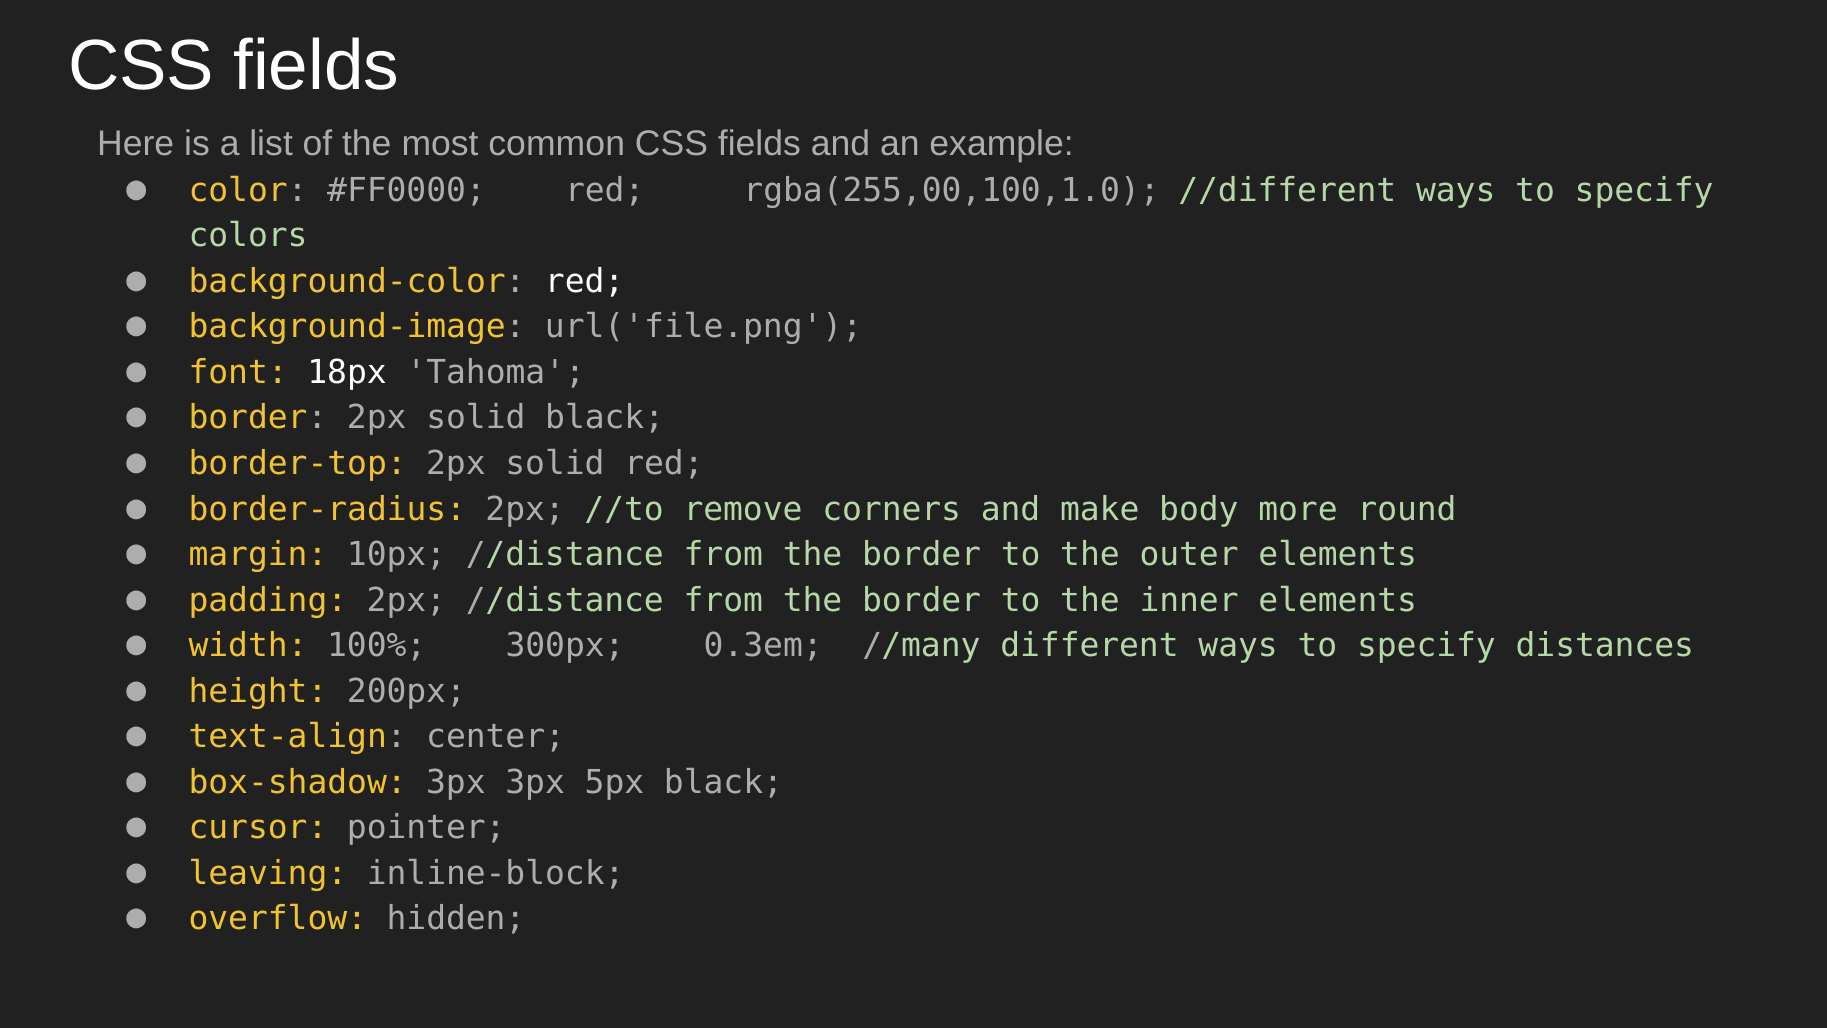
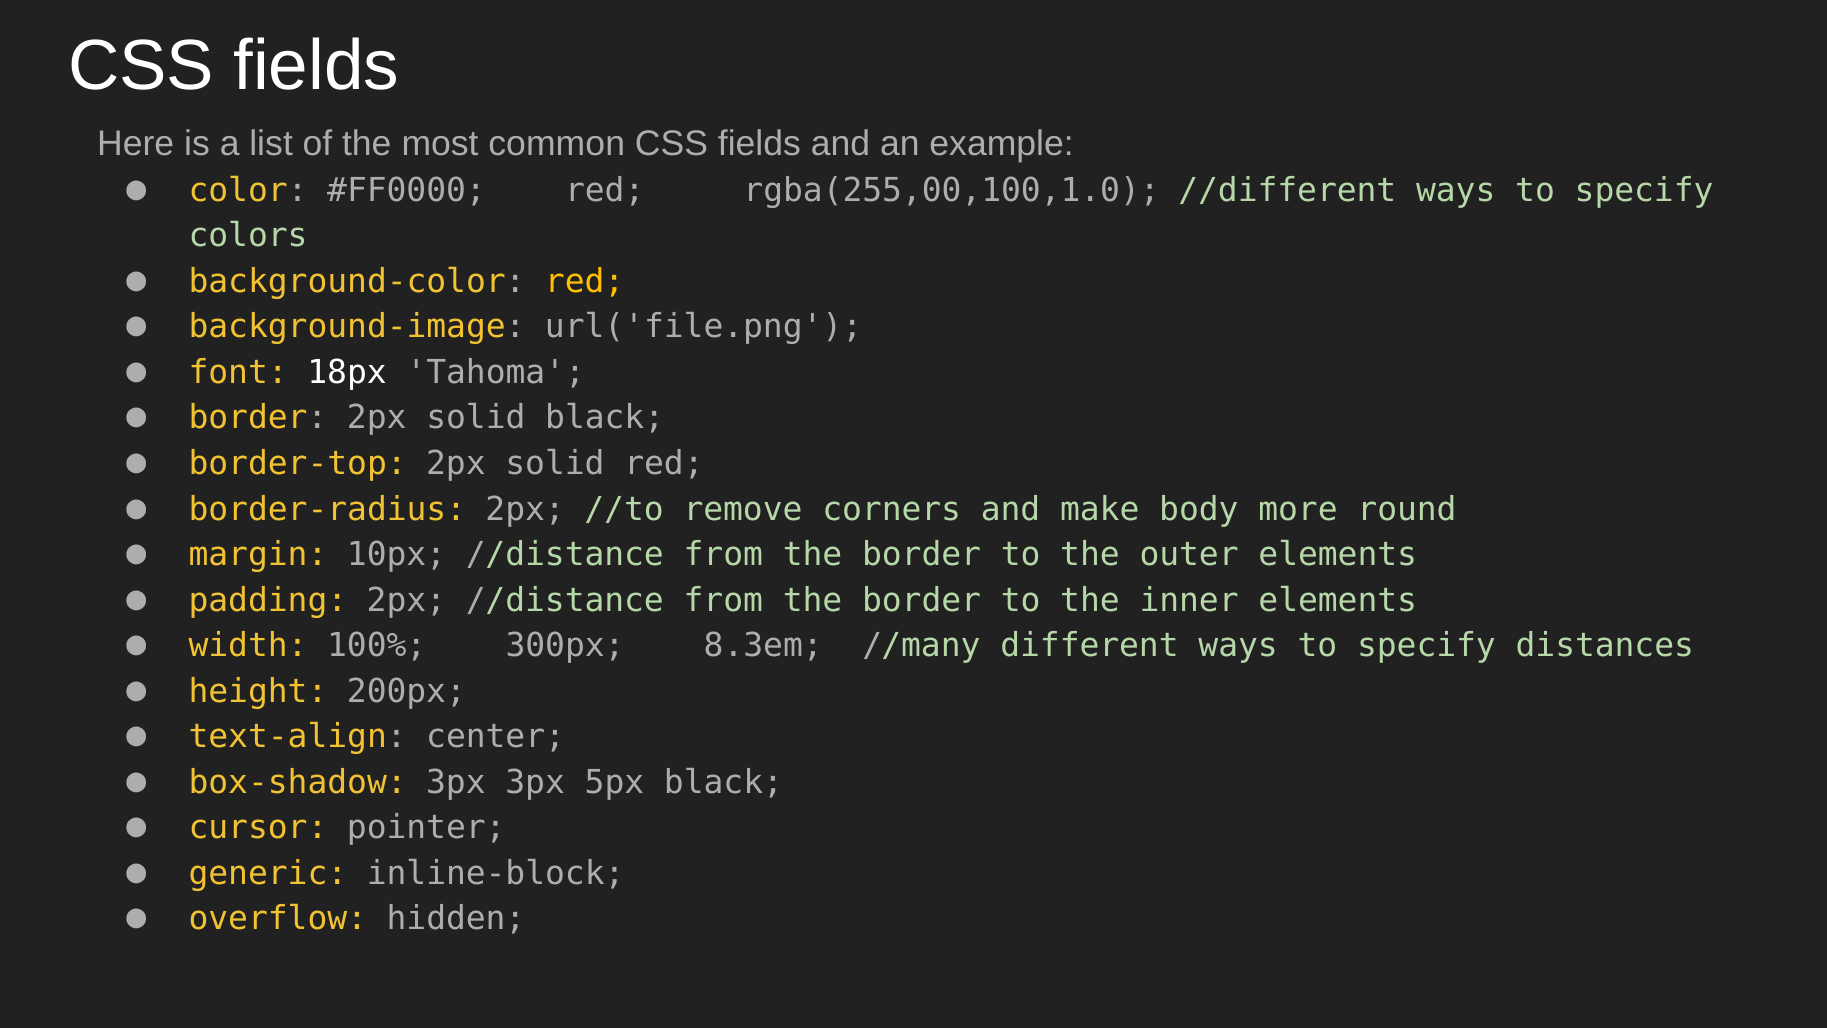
red at (585, 281) colour: white -> yellow
0.3em: 0.3em -> 8.3em
leaving: leaving -> generic
